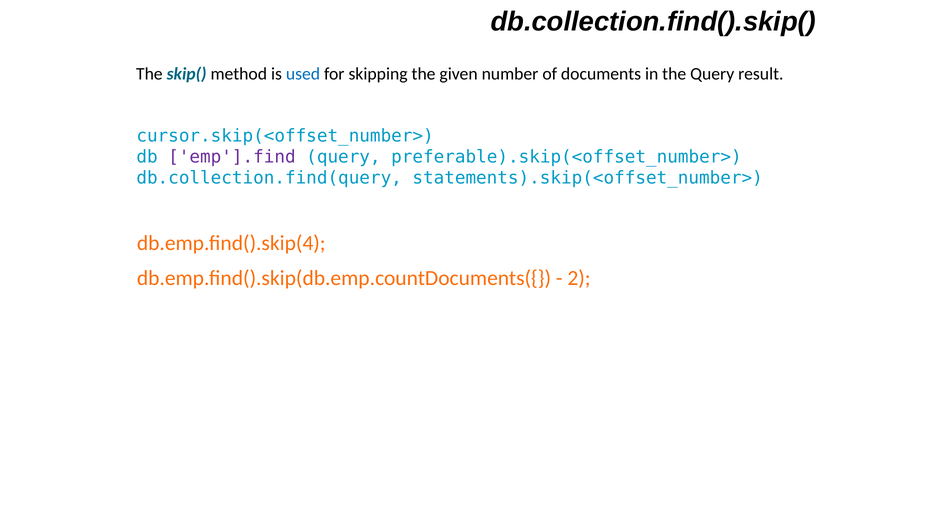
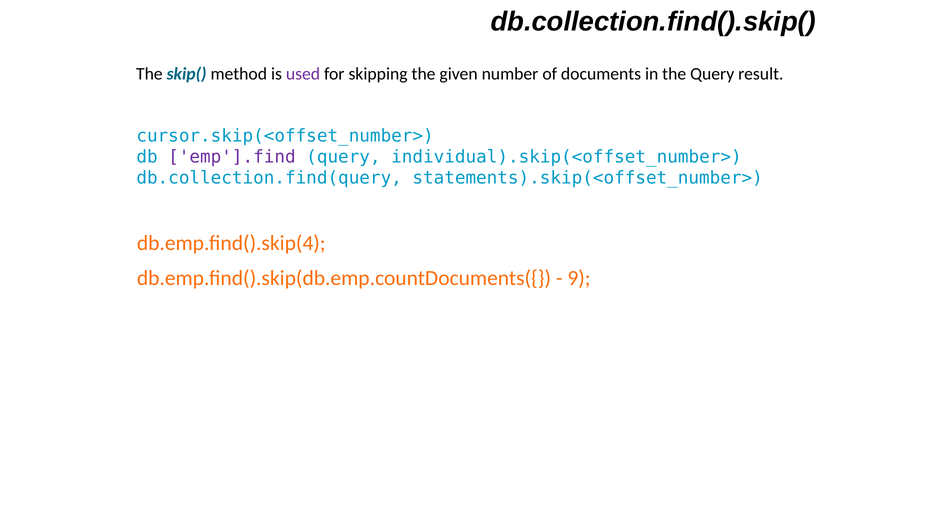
used colour: blue -> purple
preferable).skip(<offset_number>: preferable).skip(<offset_number> -> individual).skip(<offset_number>
2: 2 -> 9
